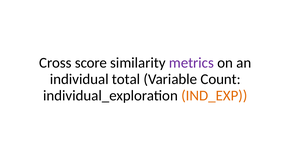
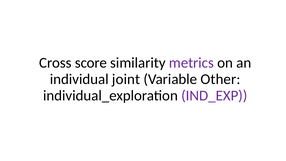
total: total -> joint
Count: Count -> Other
IND_EXP colour: orange -> purple
